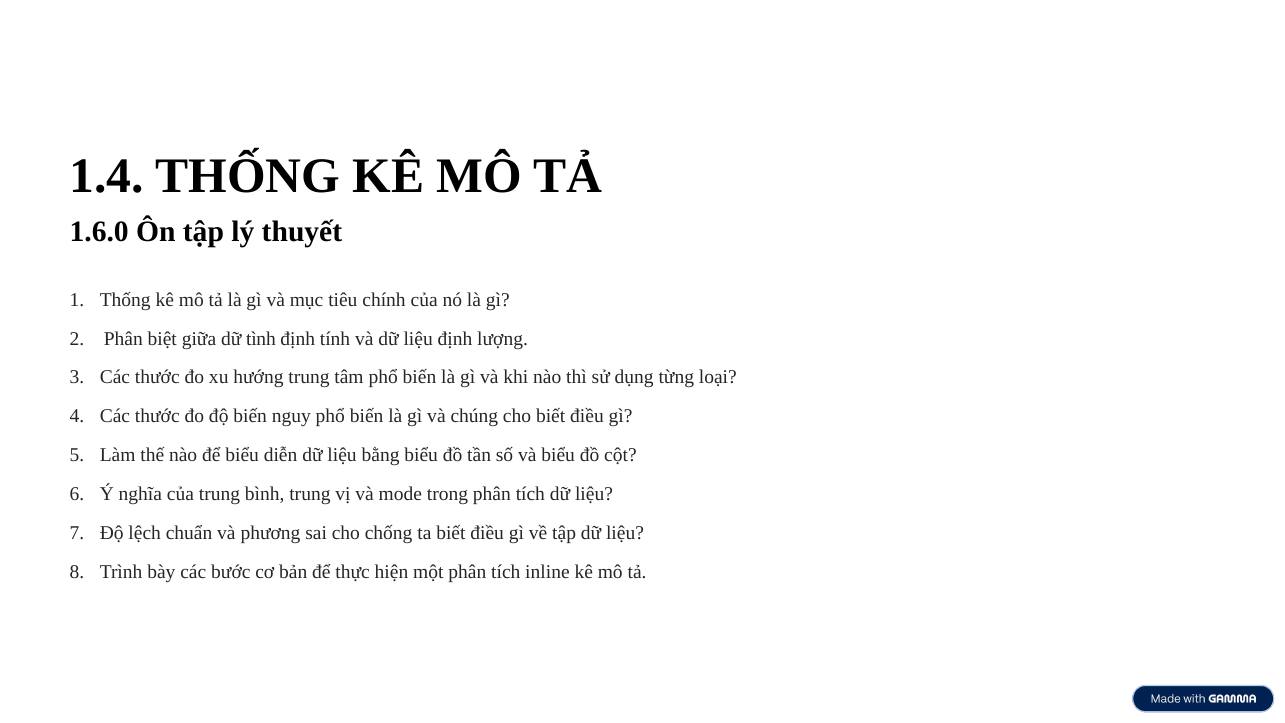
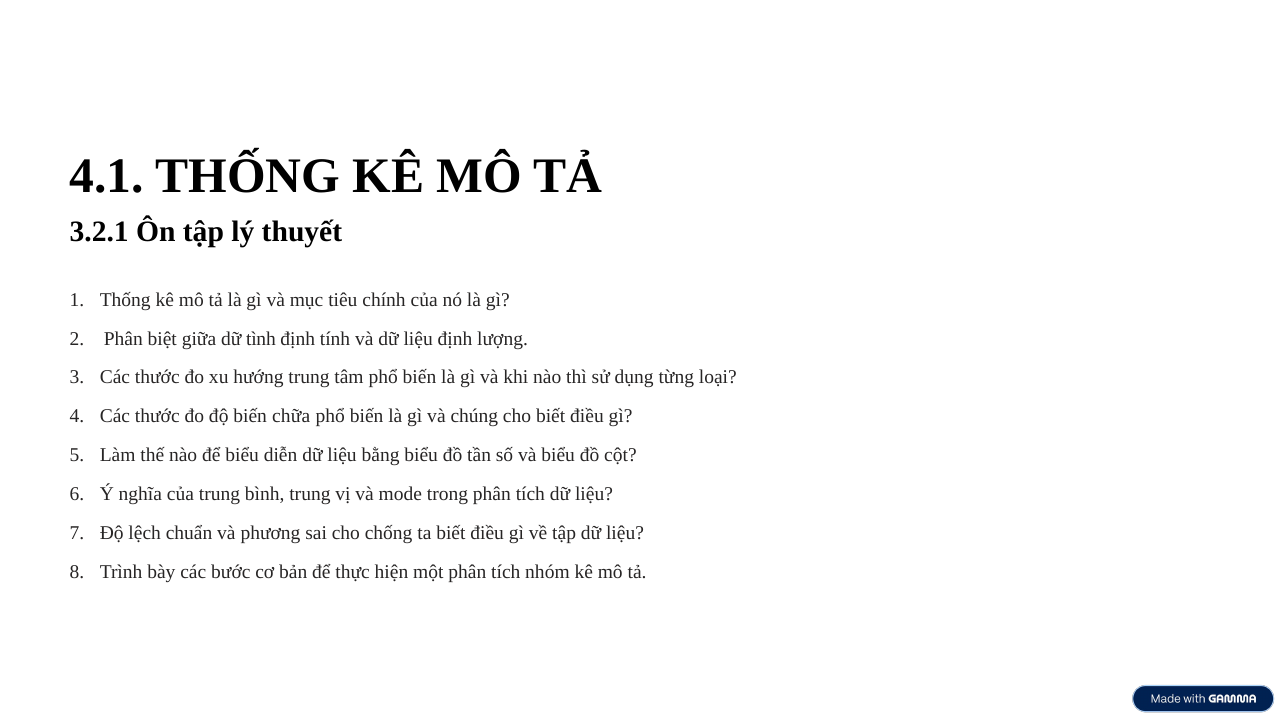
1.4: 1.4 -> 4.1
1.6.0: 1.6.0 -> 3.2.1
nguy: nguy -> chữa
inline: inline -> nhóm
